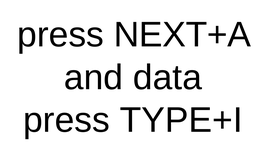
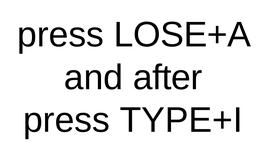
NEXT+A: NEXT+A -> LOSE+A
data: data -> after
